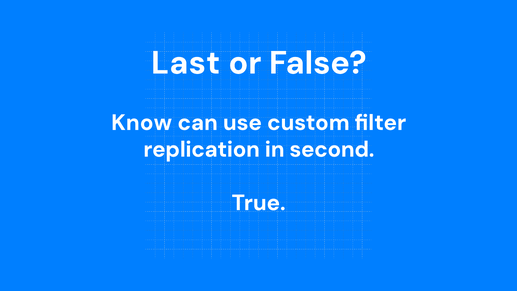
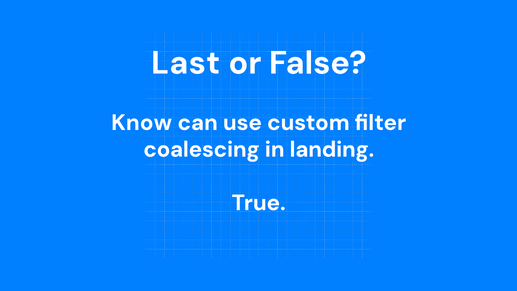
replication: replication -> coalescing
second: second -> landing
